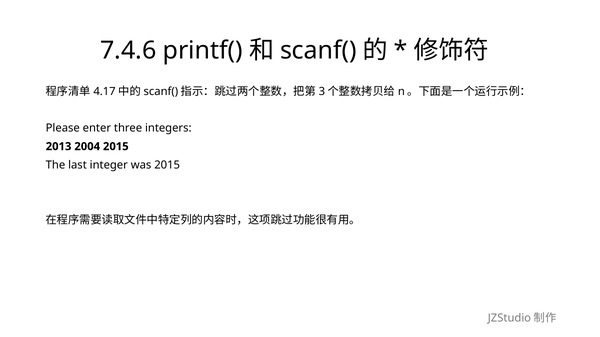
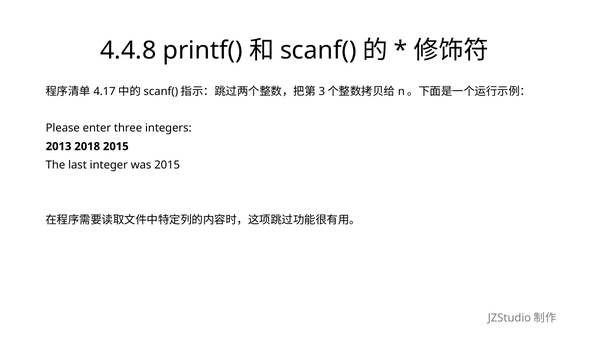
7.4.6: 7.4.6 -> 4.4.8
2004: 2004 -> 2018
